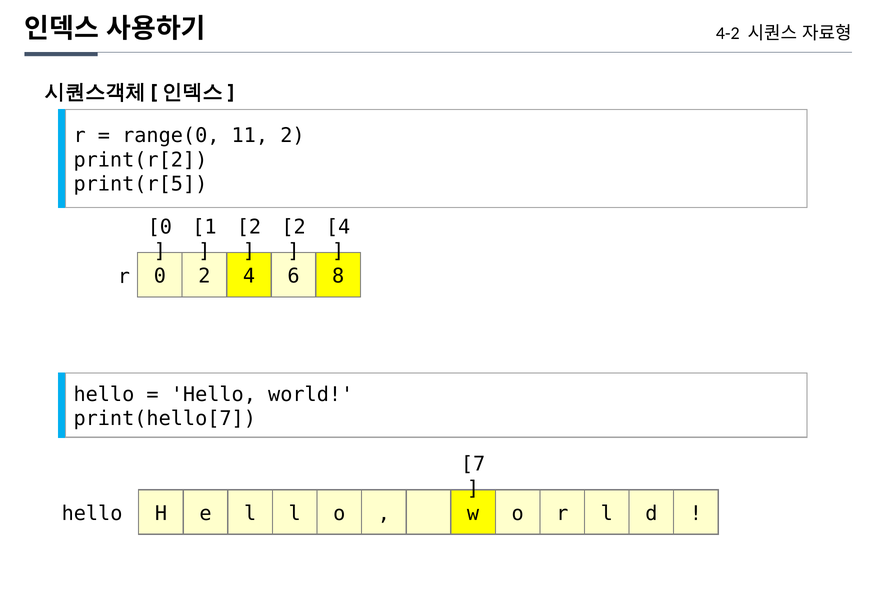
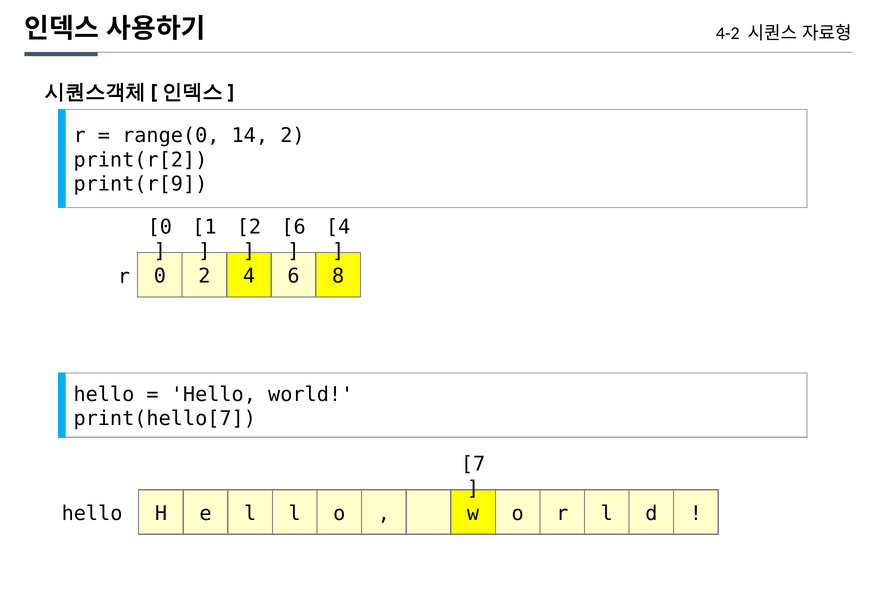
11: 11 -> 14
print(r[5: print(r[5 -> print(r[9
2 at (294, 227): 2 -> 6
